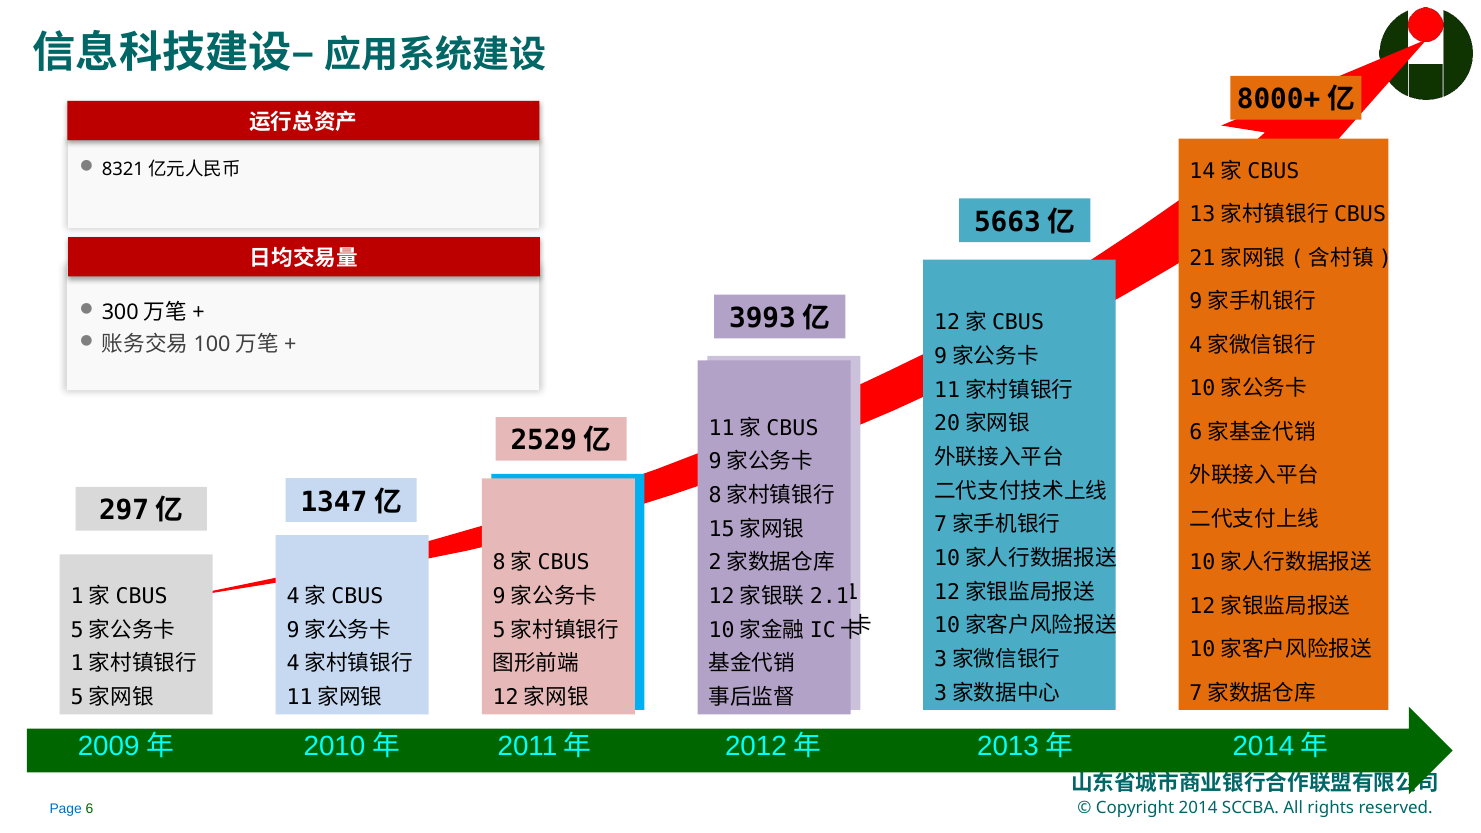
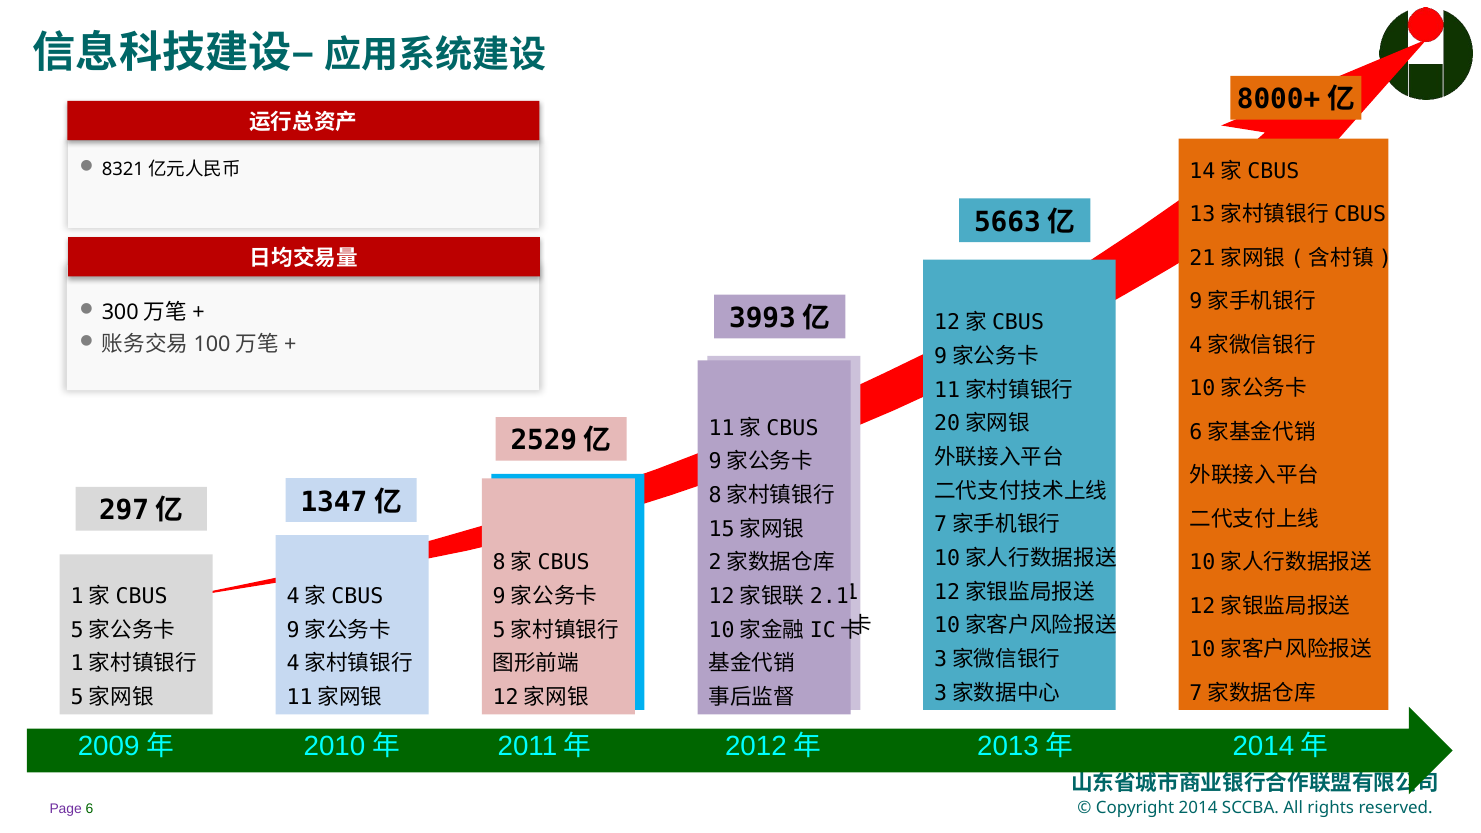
Page colour: blue -> purple
